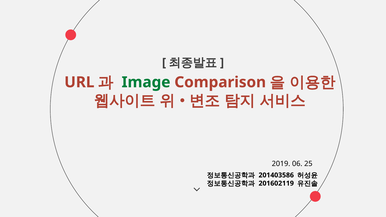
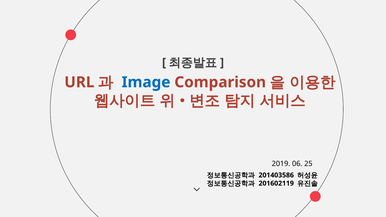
Image colour: green -> blue
